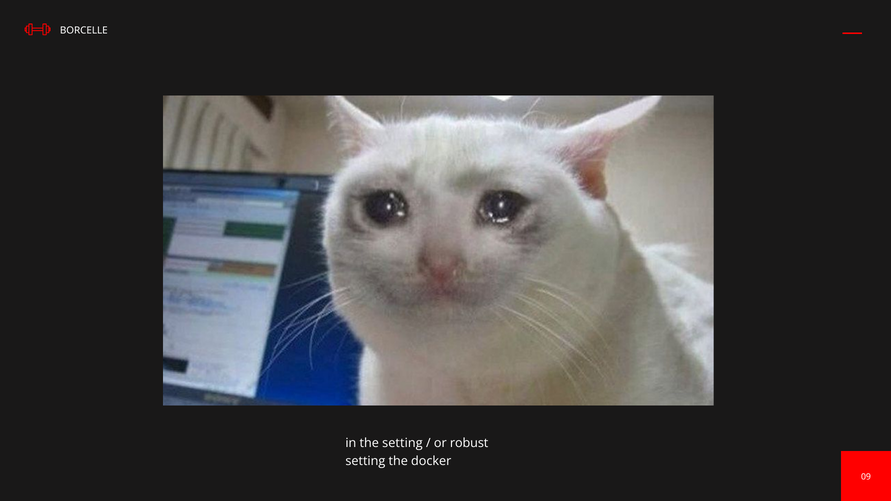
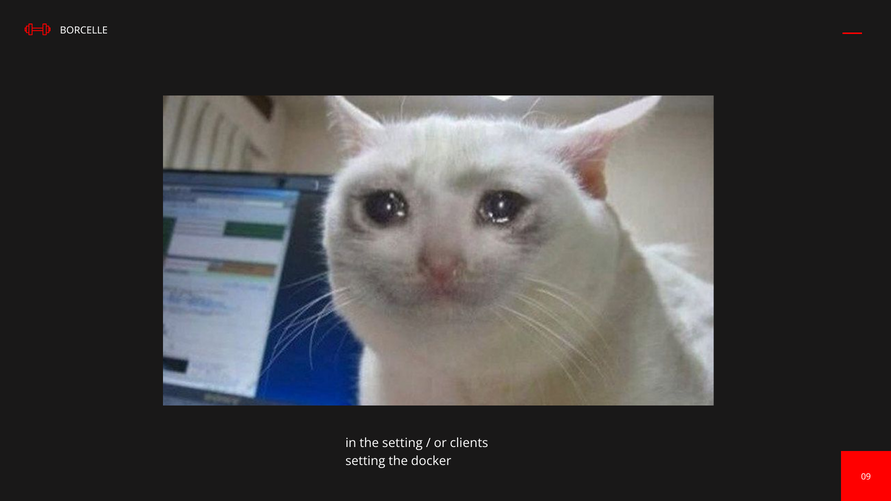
robust: robust -> clients
